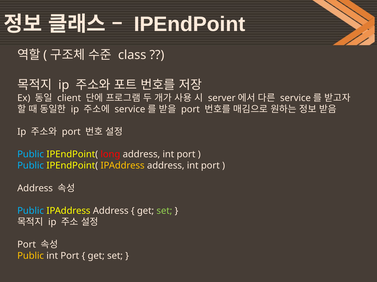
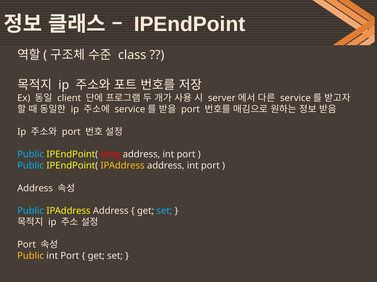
set at (164, 211) colour: light green -> light blue
